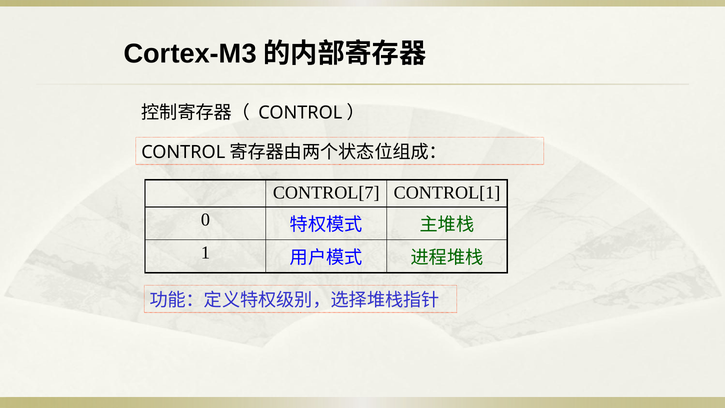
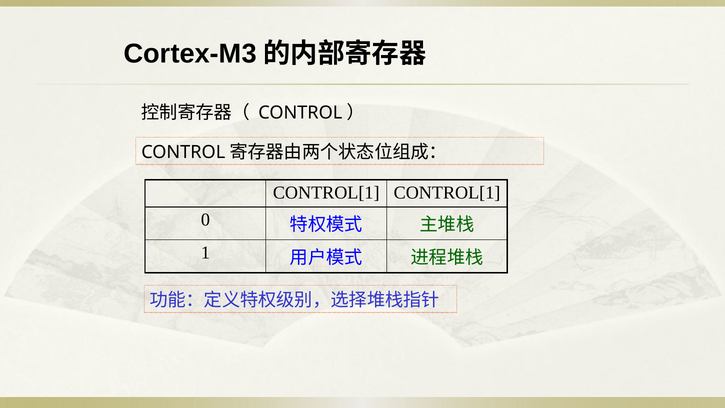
CONTROL[7 at (326, 193): CONTROL[7 -> CONTROL[1
